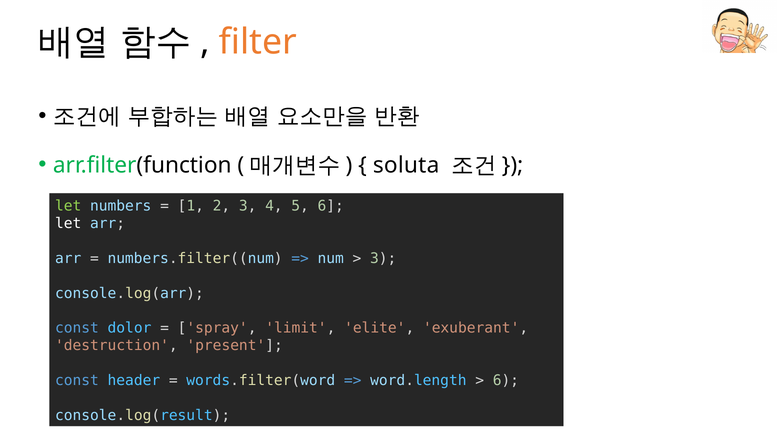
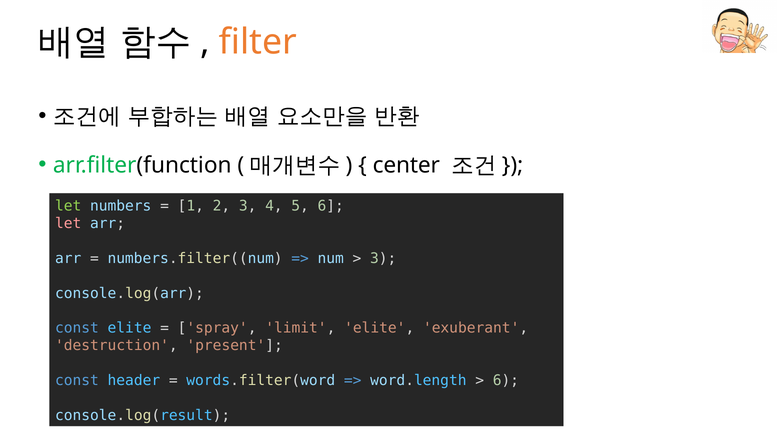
soluta: soluta -> center
let at (68, 223) colour: white -> pink
const dolor: dolor -> elite
